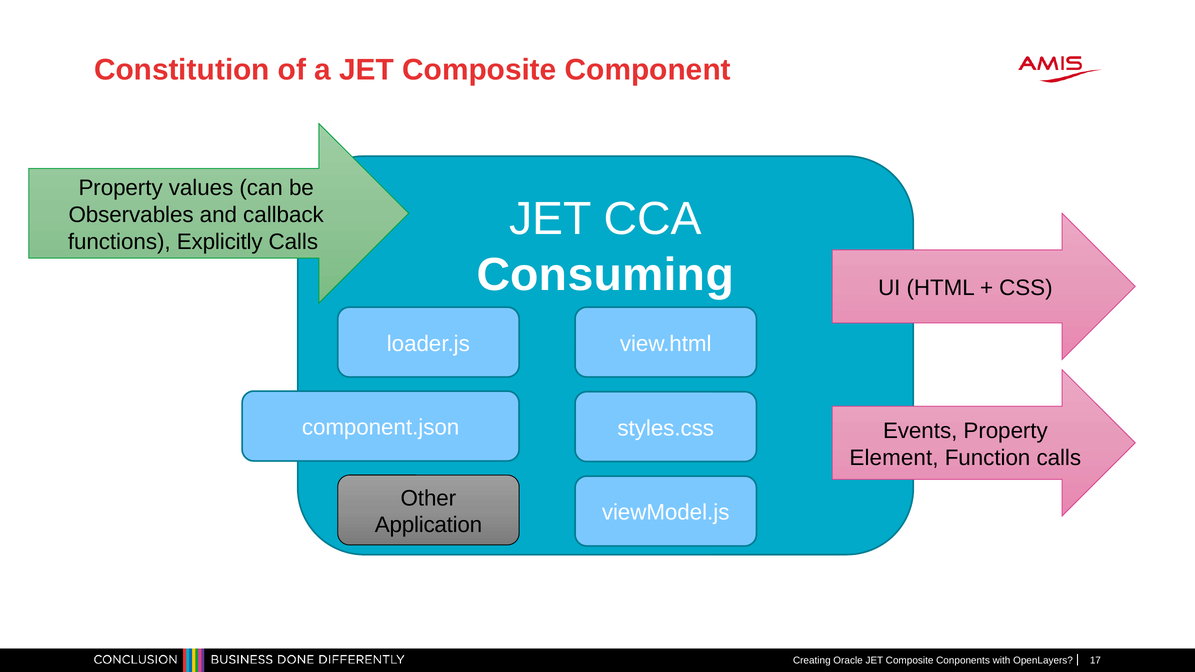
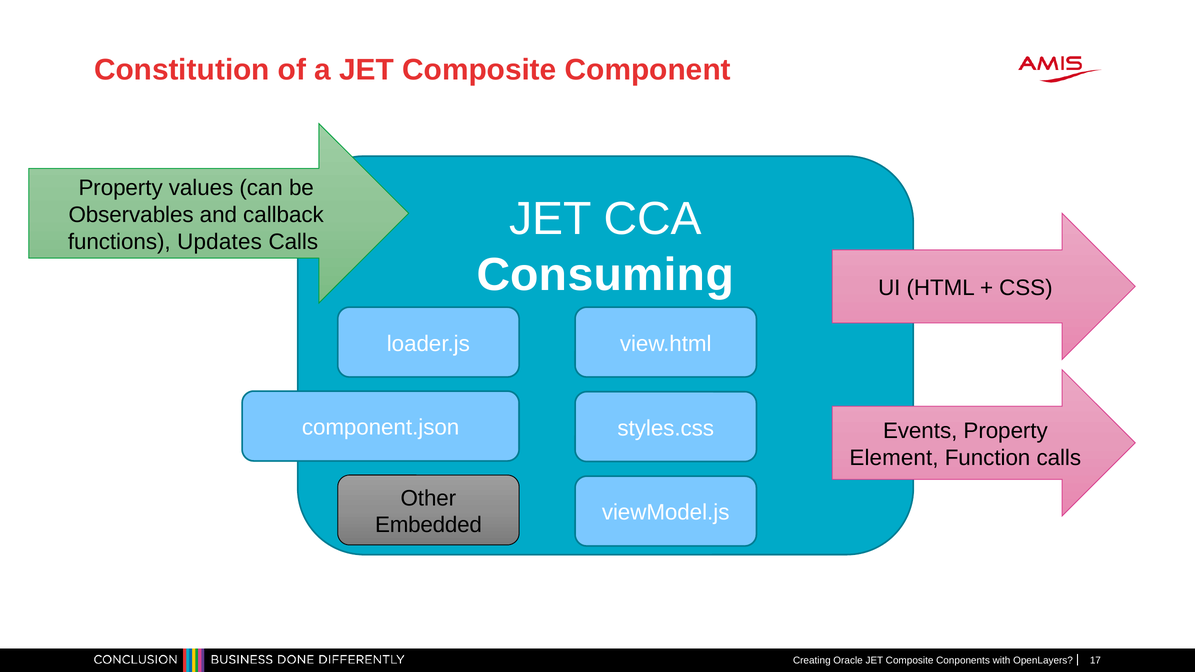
Explicitly: Explicitly -> Updates
Application: Application -> Embedded
